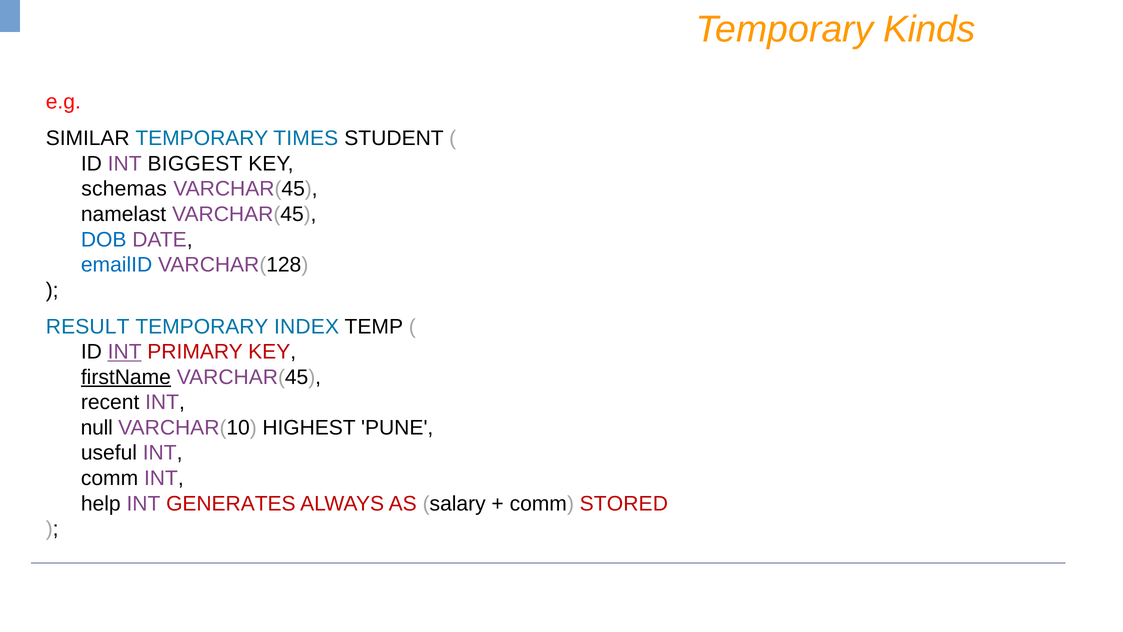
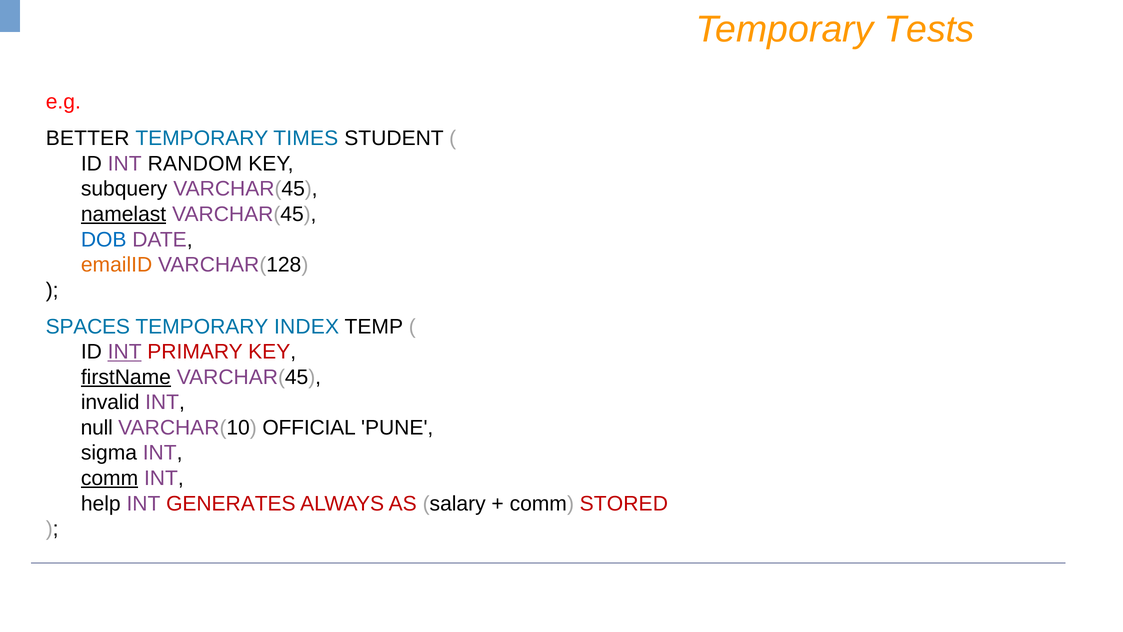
Kinds: Kinds -> Tests
SIMILAR: SIMILAR -> BETTER
BIGGEST: BIGGEST -> RANDOM
schemas: schemas -> subquery
namelast underline: none -> present
emailID colour: blue -> orange
RESULT: RESULT -> SPACES
recent: recent -> invalid
HIGHEST: HIGHEST -> OFFICIAL
useful: useful -> sigma
comm at (110, 478) underline: none -> present
